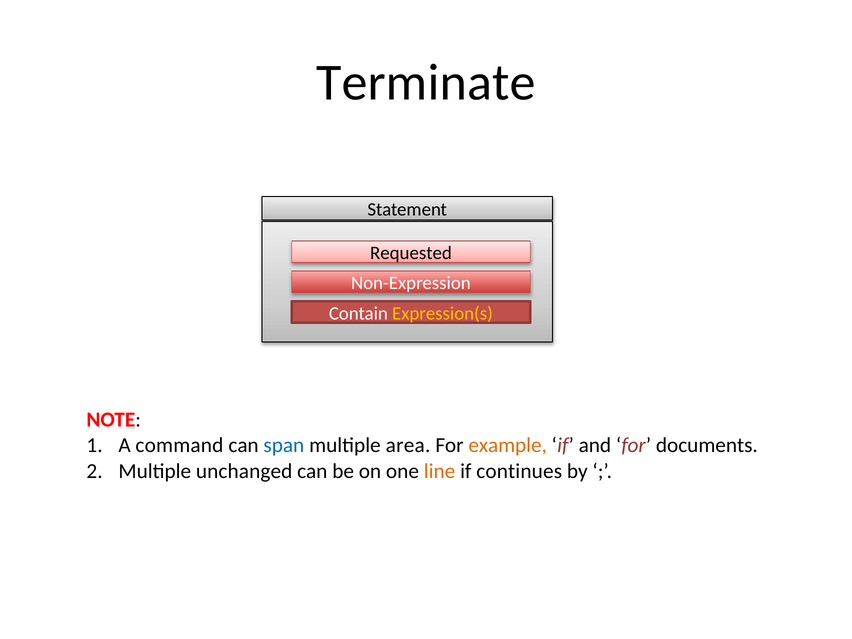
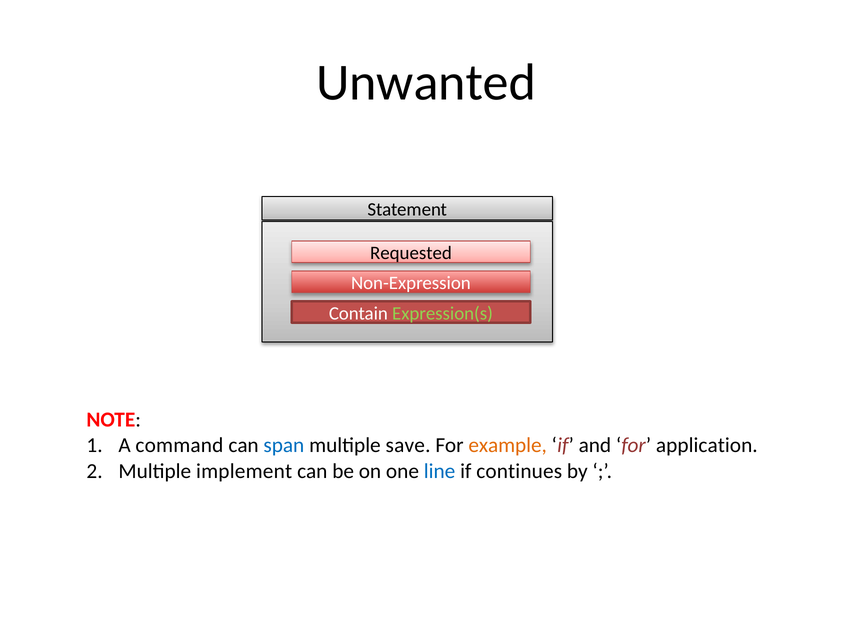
Terminate: Terminate -> Unwanted
Expression(s colour: yellow -> light green
area: area -> save
documents: documents -> application
unchanged: unchanged -> implement
line colour: orange -> blue
